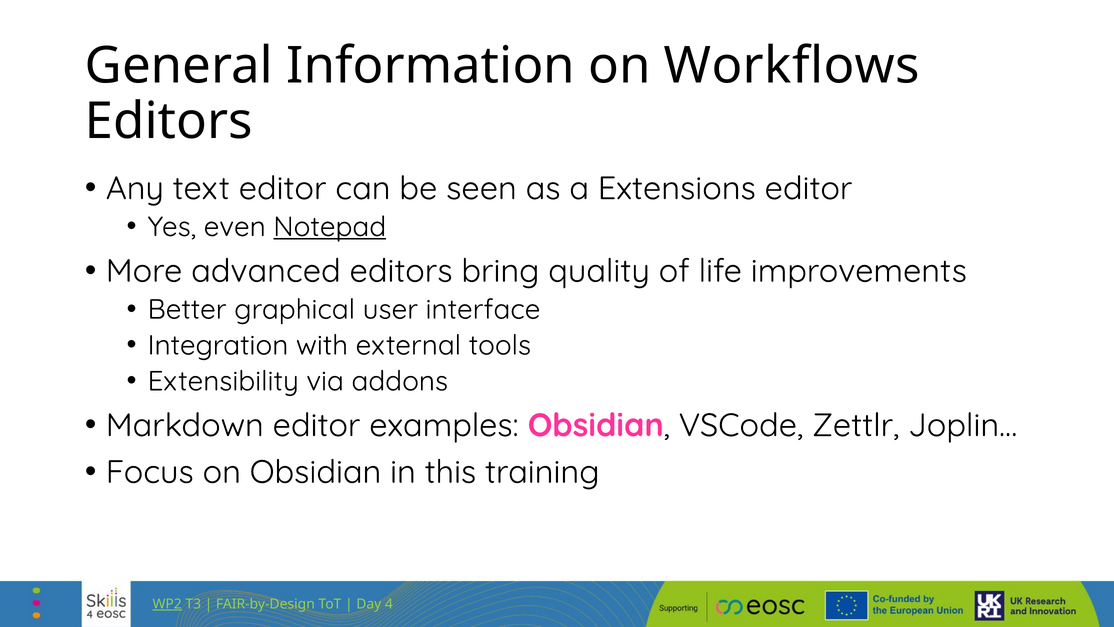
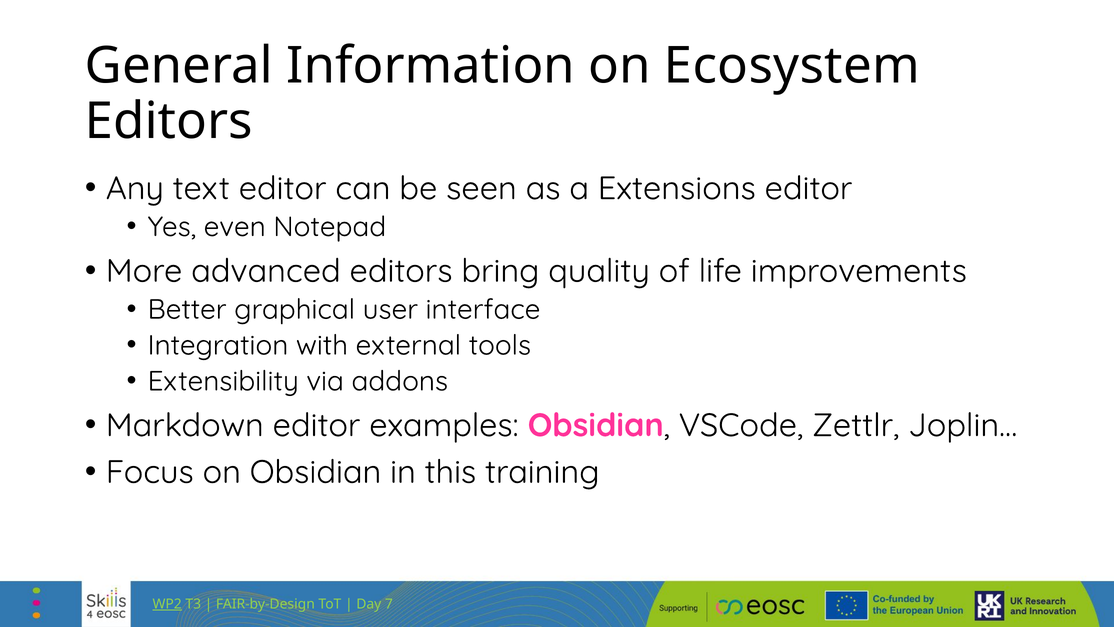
Workflows: Workflows -> Ecosystem
Notepad underline: present -> none
4: 4 -> 7
